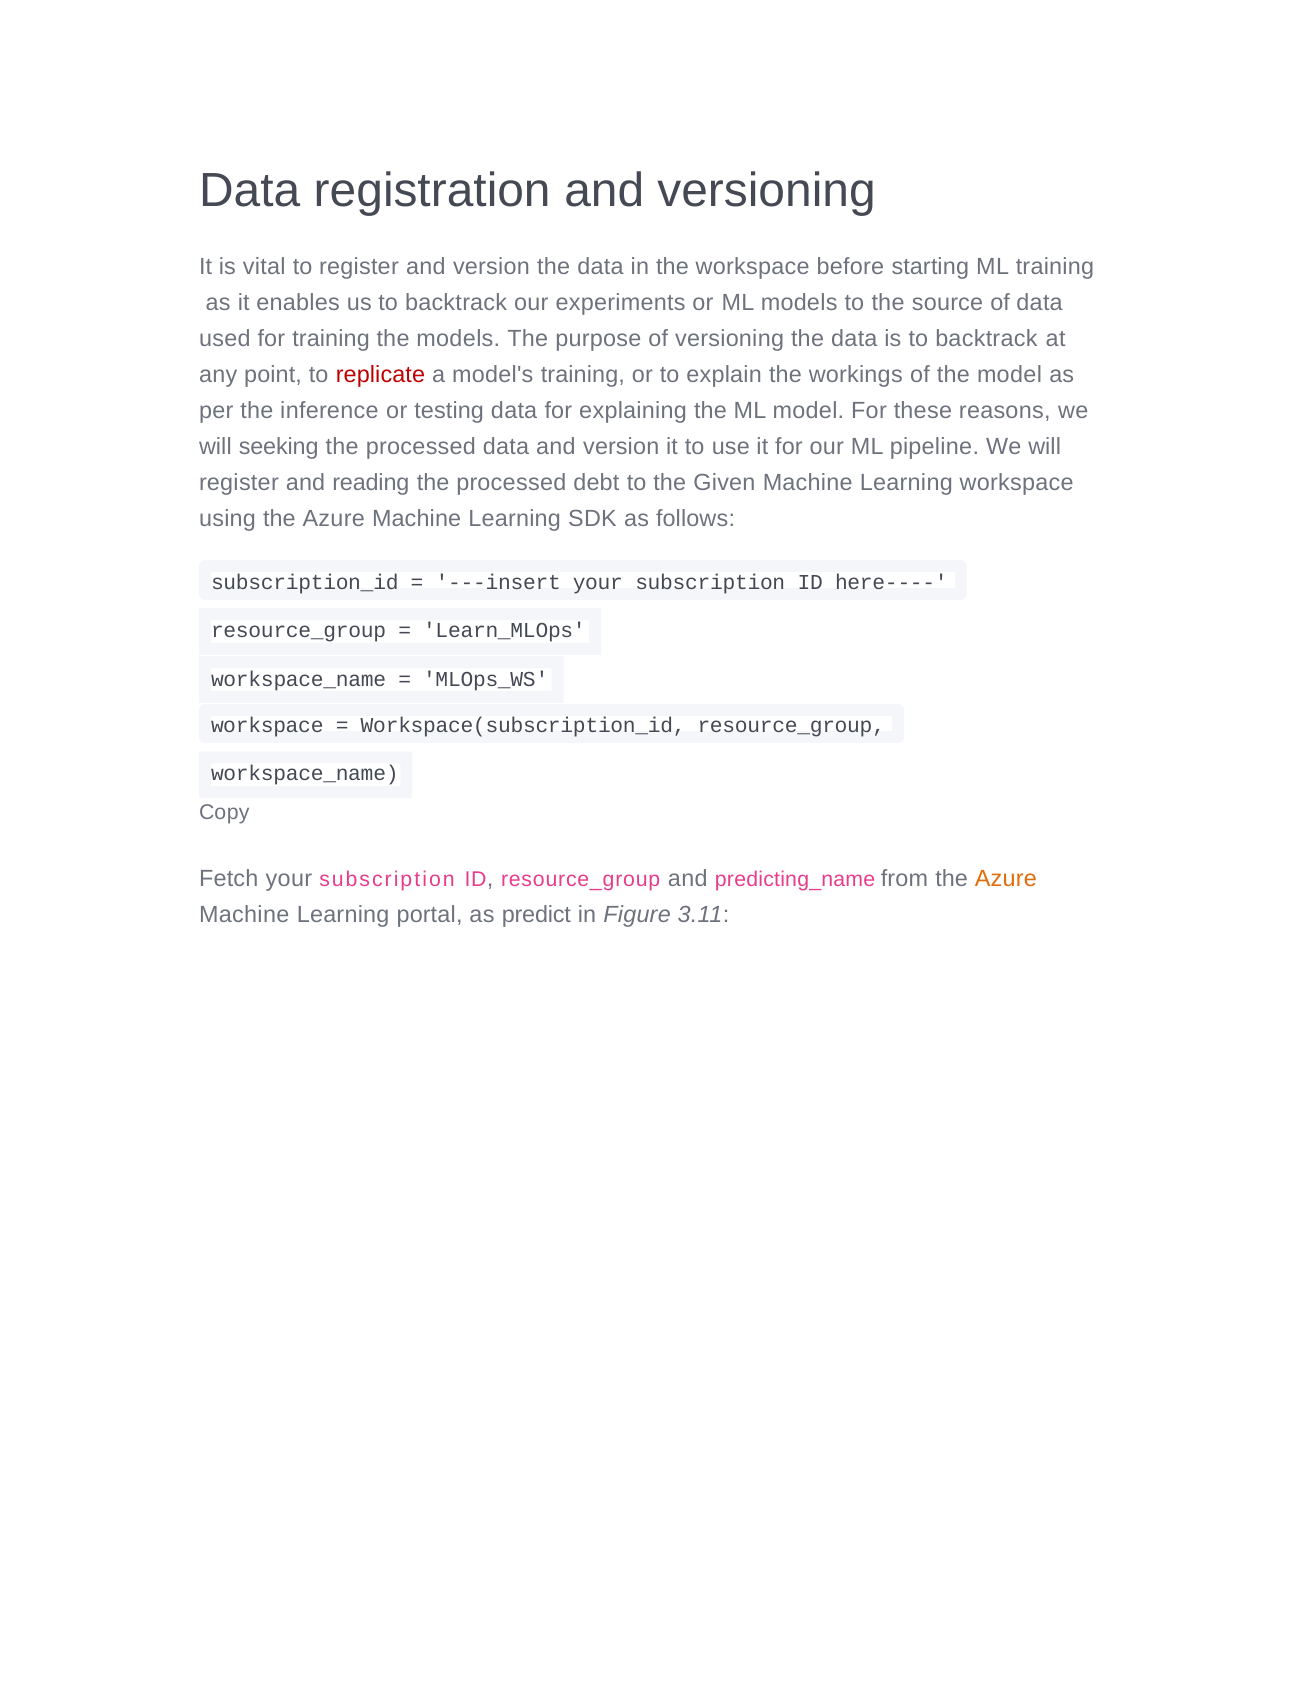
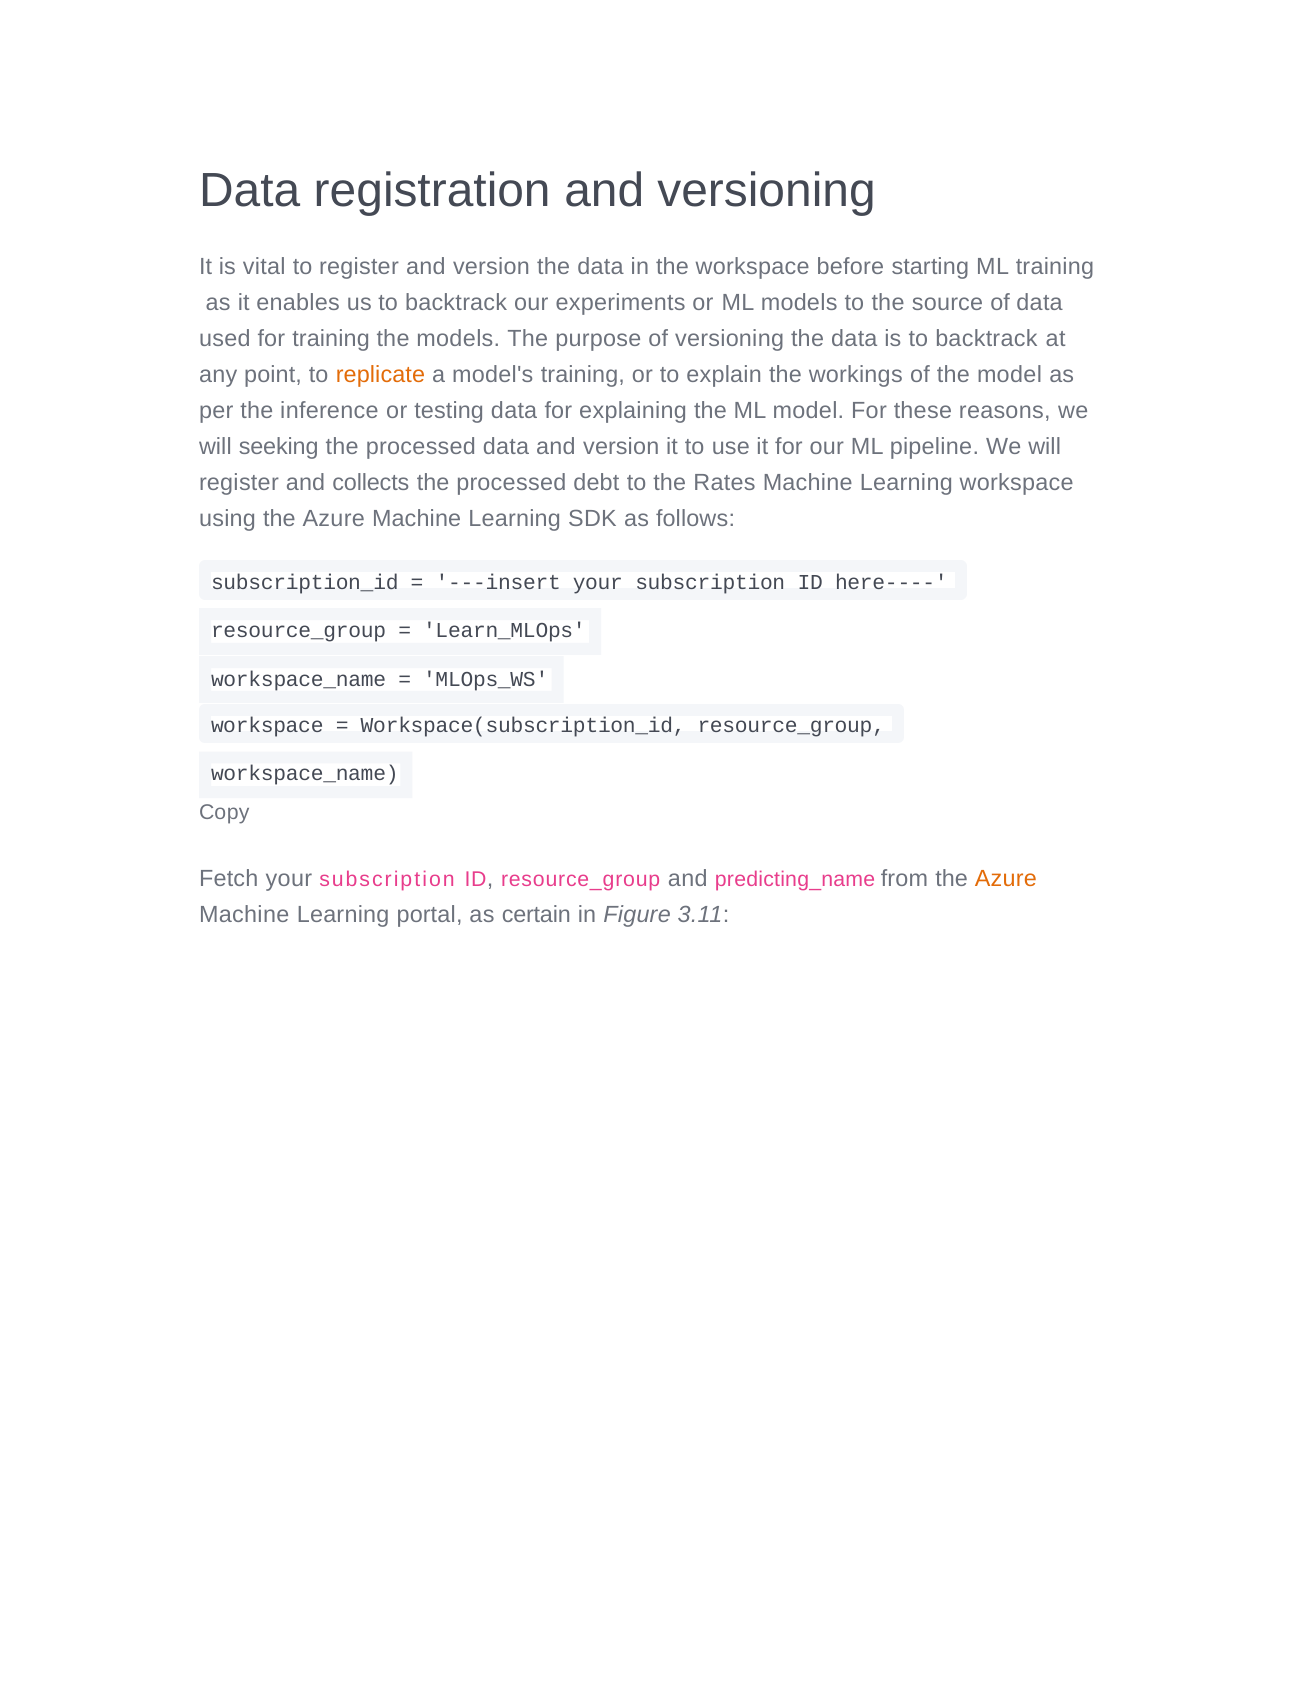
replicate colour: red -> orange
reading: reading -> collects
Given: Given -> Rates
predict: predict -> certain
